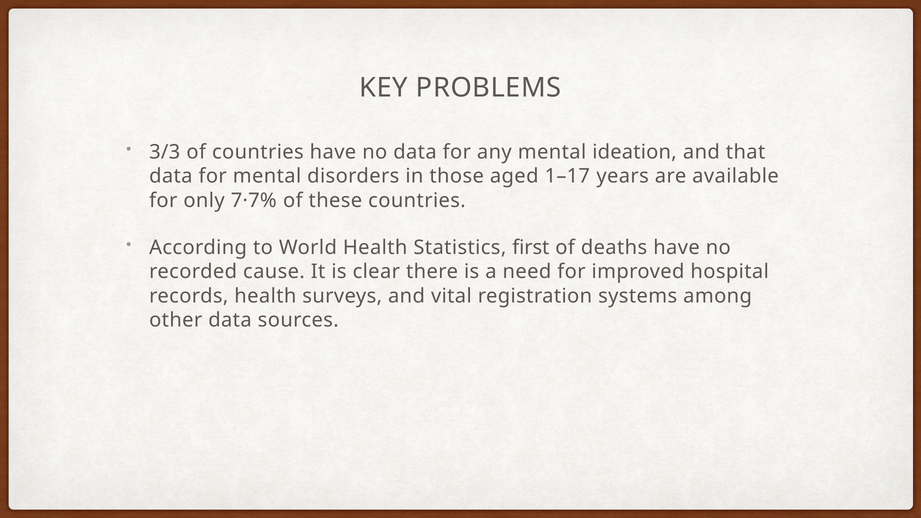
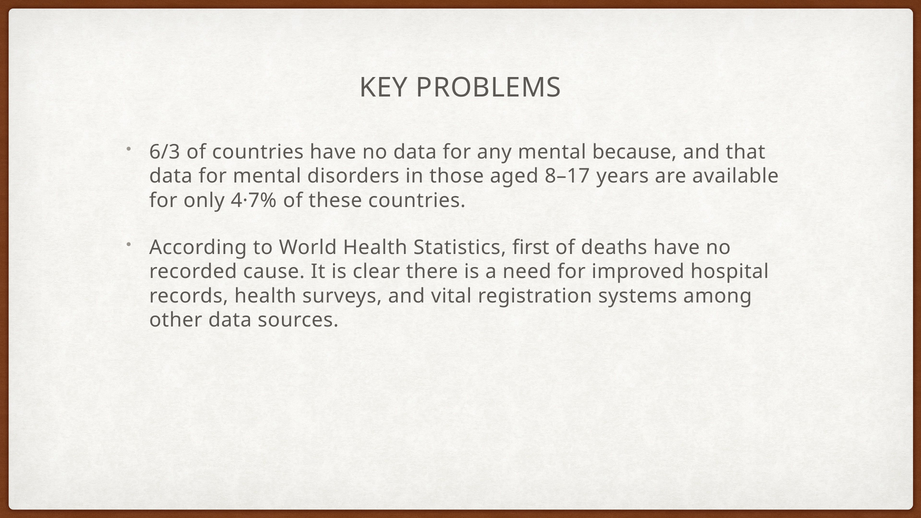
3/3: 3/3 -> 6/3
ideation: ideation -> because
1–17: 1–17 -> 8–17
7·7%: 7·7% -> 4·7%
